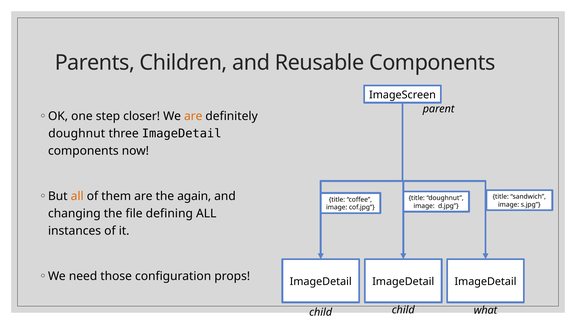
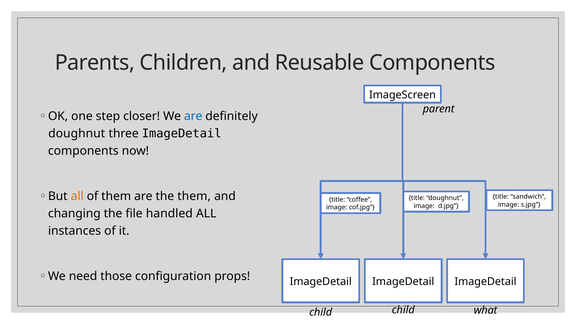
are at (193, 116) colour: orange -> blue
the again: again -> them
defining: defining -> handled
